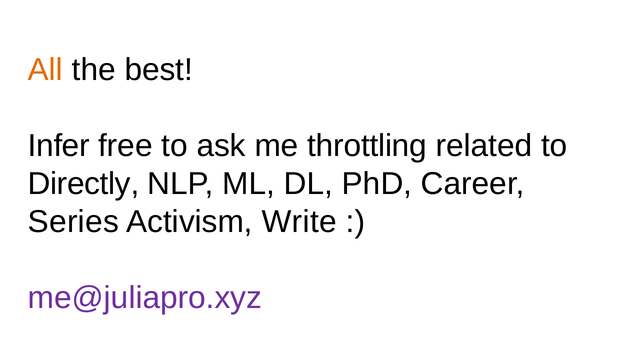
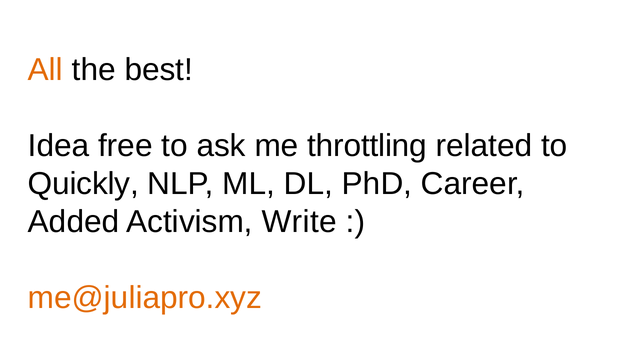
Infer: Infer -> Idea
Directly: Directly -> Quickly
Series: Series -> Added
me@juliapro.xyz colour: purple -> orange
